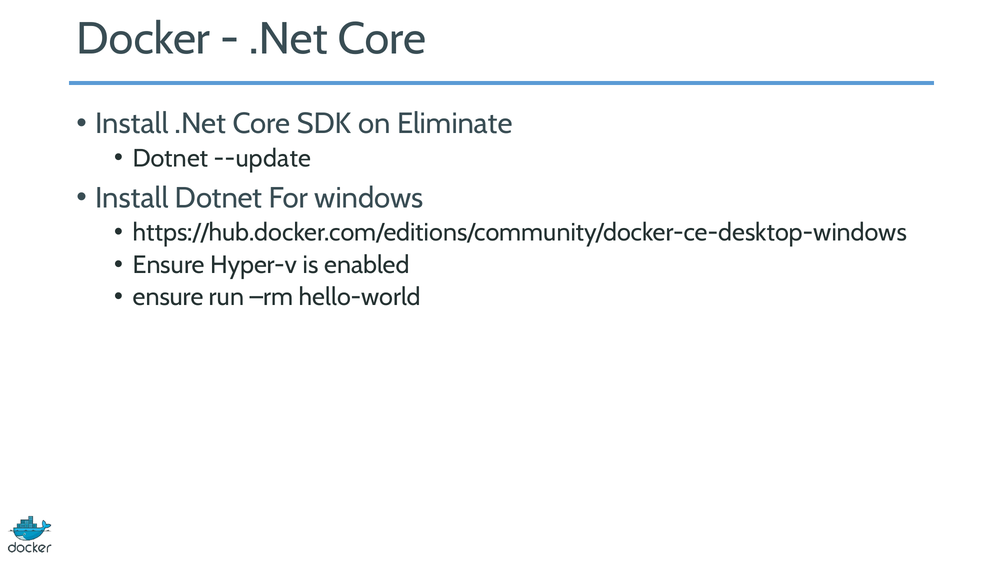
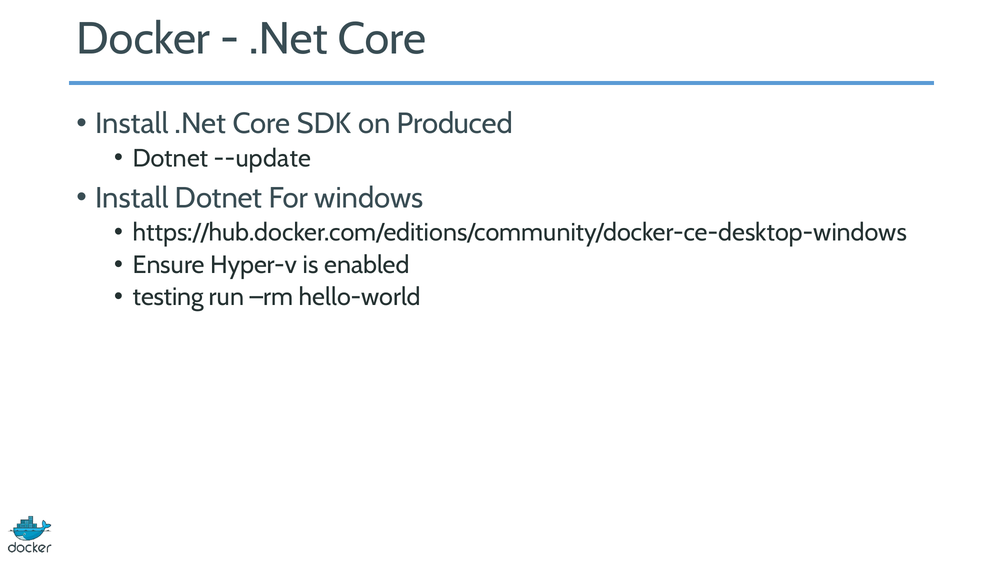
Eliminate: Eliminate -> Produced
ensure at (168, 297): ensure -> testing
